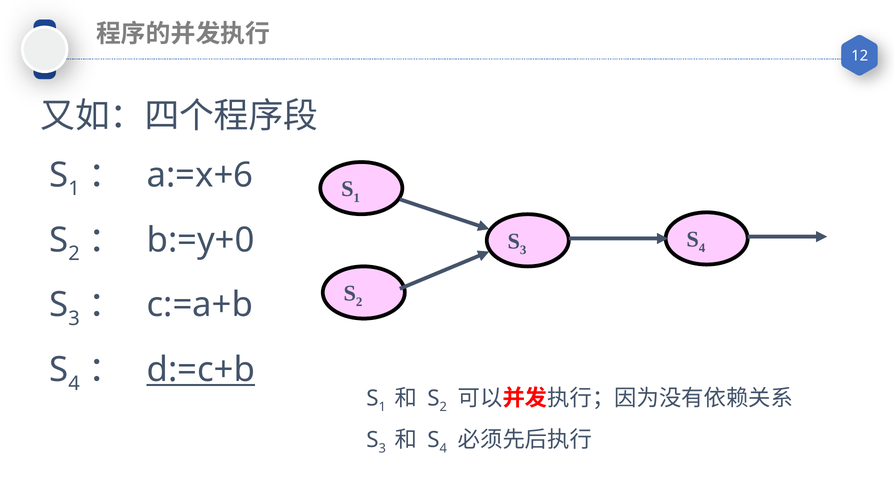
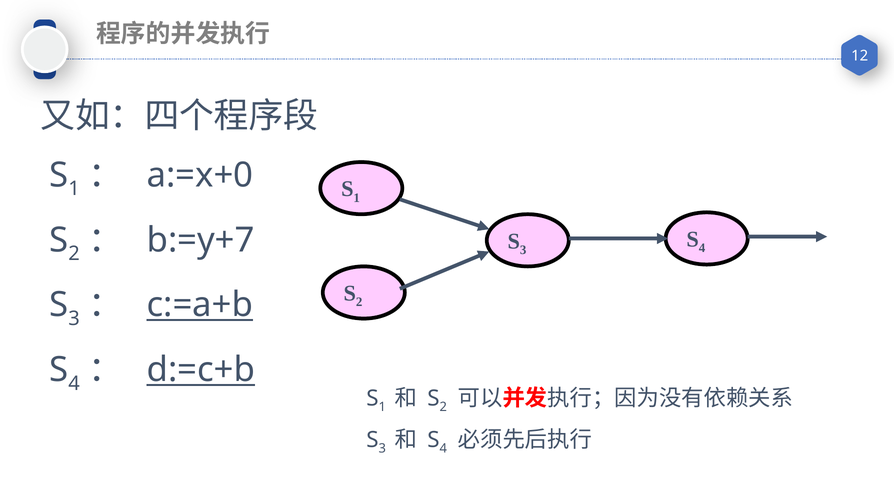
a:=x+6: a:=x+6 -> a:=x+0
b:=y+0: b:=y+0 -> b:=y+7
c:=a+b underline: none -> present
